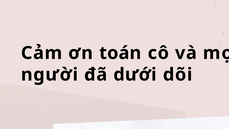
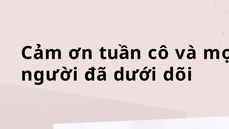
toán: toán -> tuần
